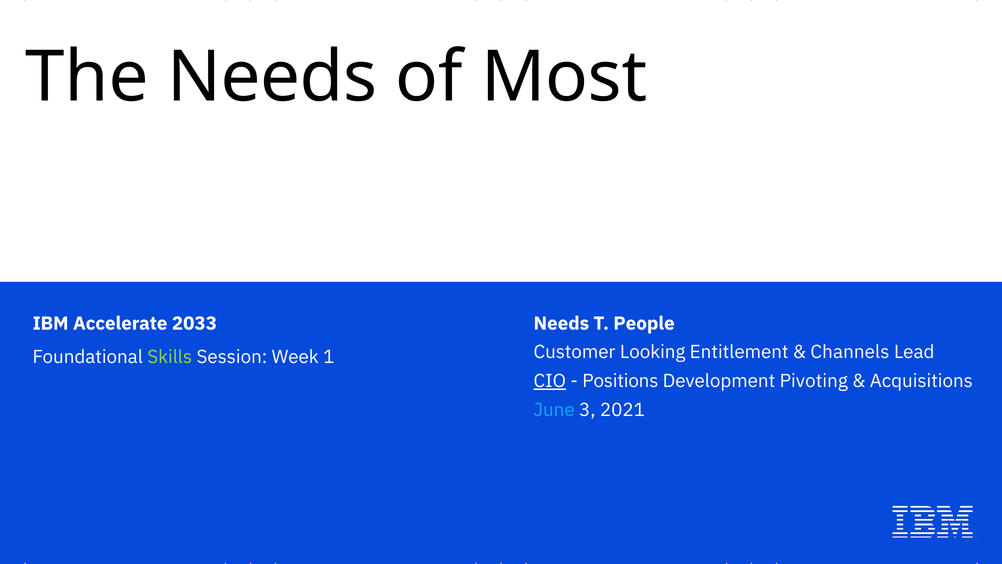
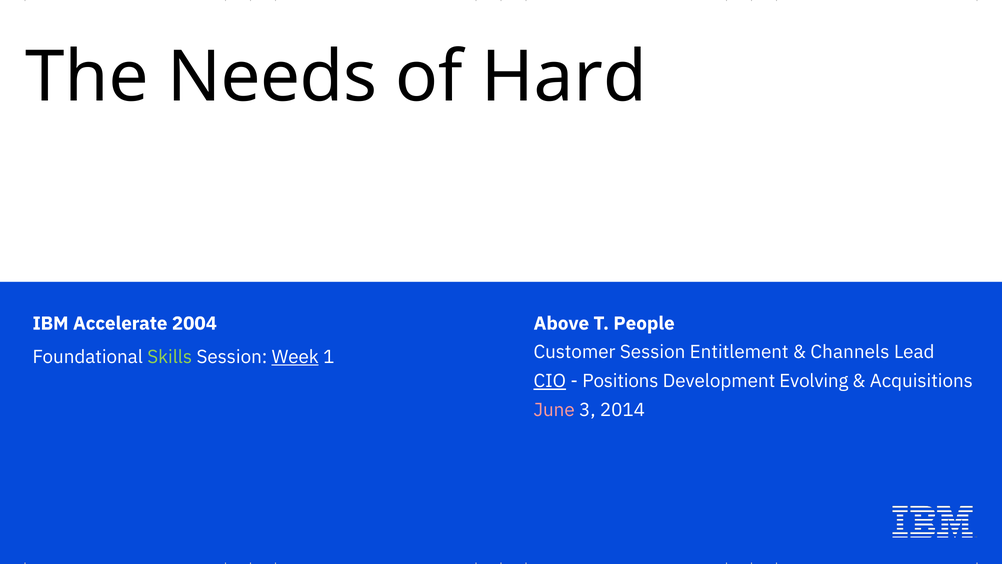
Most: Most -> Hard
2033: 2033 -> 2004
Needs at (561, 323): Needs -> Above
Customer Looking: Looking -> Session
Week underline: none -> present
Pivoting: Pivoting -> Evolving
June colour: light blue -> pink
2021: 2021 -> 2014
